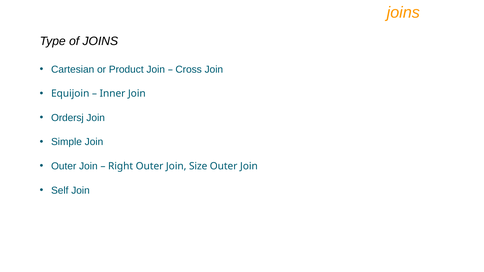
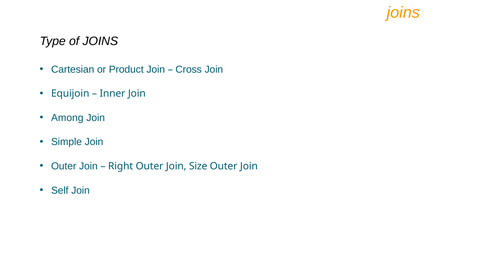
Ordersj: Ordersj -> Among
